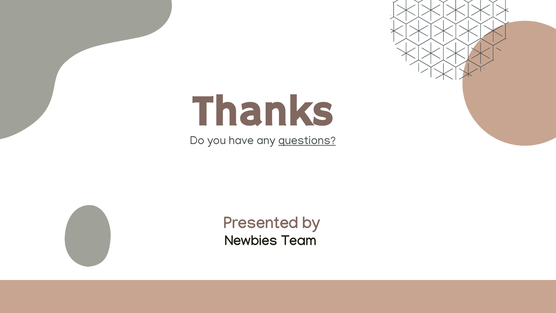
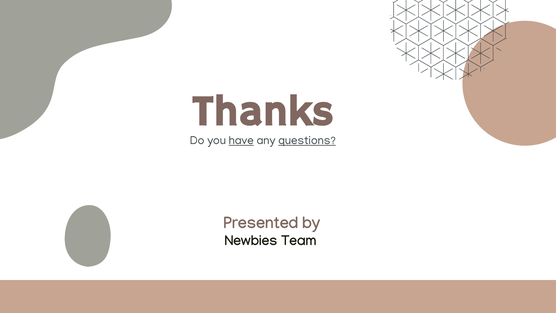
have underline: none -> present
